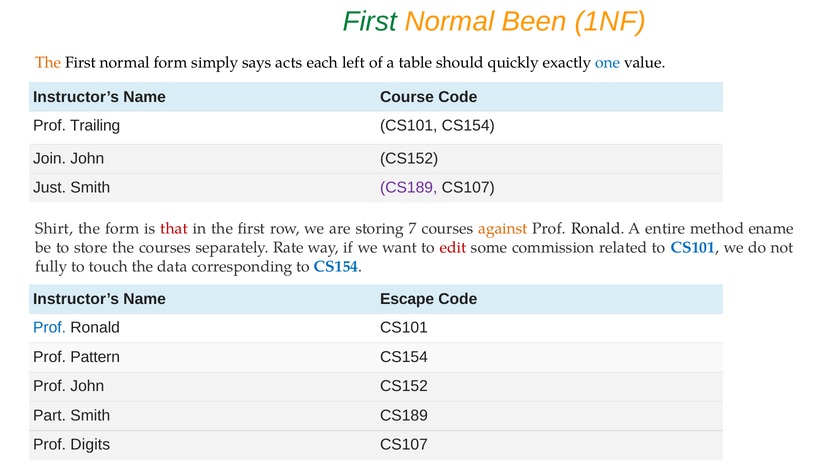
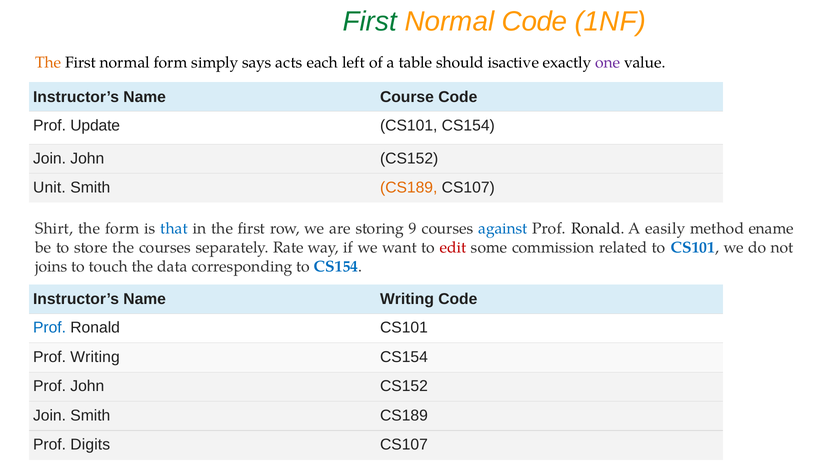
Normal Been: Been -> Code
quickly: quickly -> isactive
one colour: blue -> purple
Trailing: Trailing -> Update
Just: Just -> Unit
CS189 at (409, 188) colour: purple -> orange
that colour: red -> blue
7: 7 -> 9
against colour: orange -> blue
entire: entire -> easily
fully: fully -> joins
Name Escape: Escape -> Writing
Prof Pattern: Pattern -> Writing
Part at (50, 415): Part -> Join
